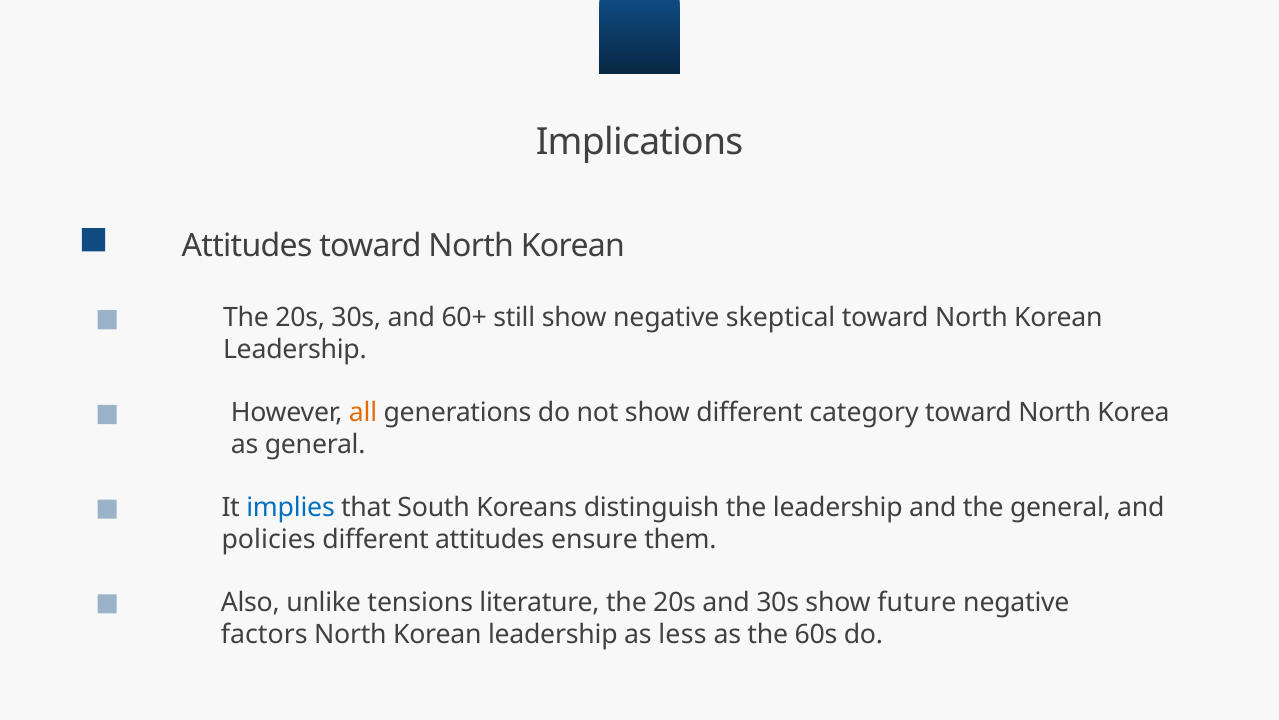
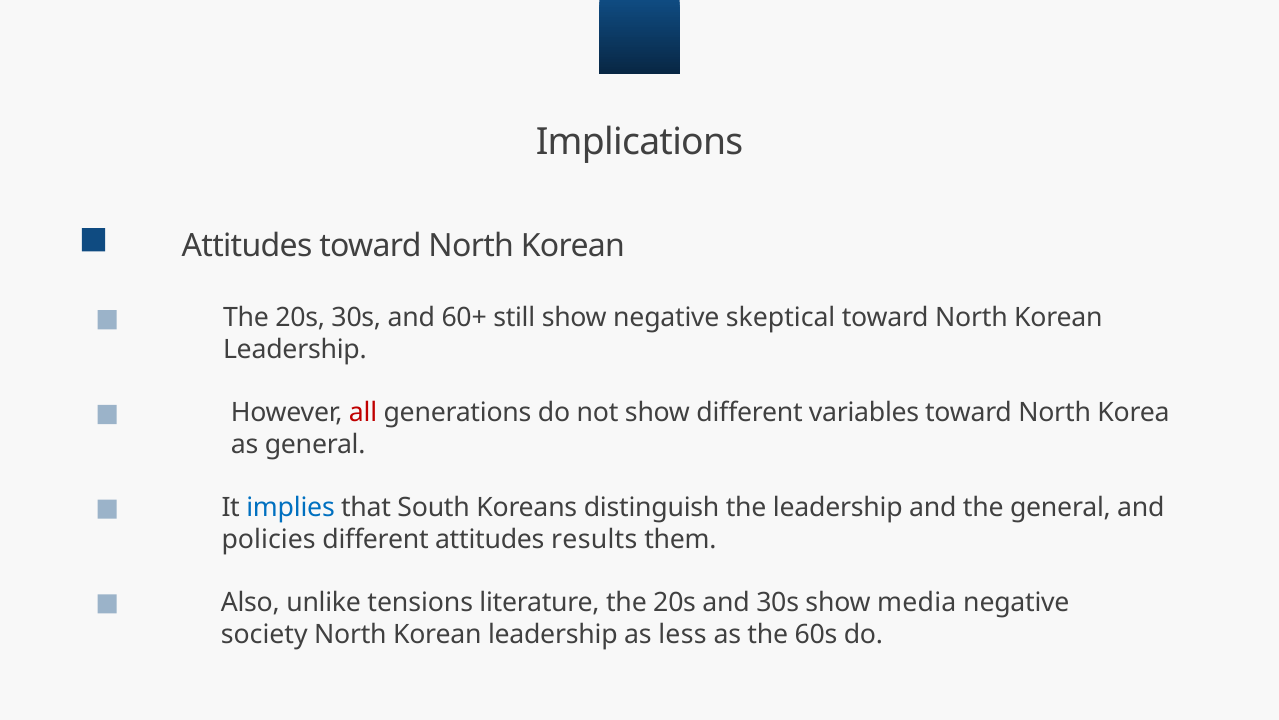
all colour: orange -> red
category: category -> variables
ensure: ensure -> results
future: future -> media
factors: factors -> society
